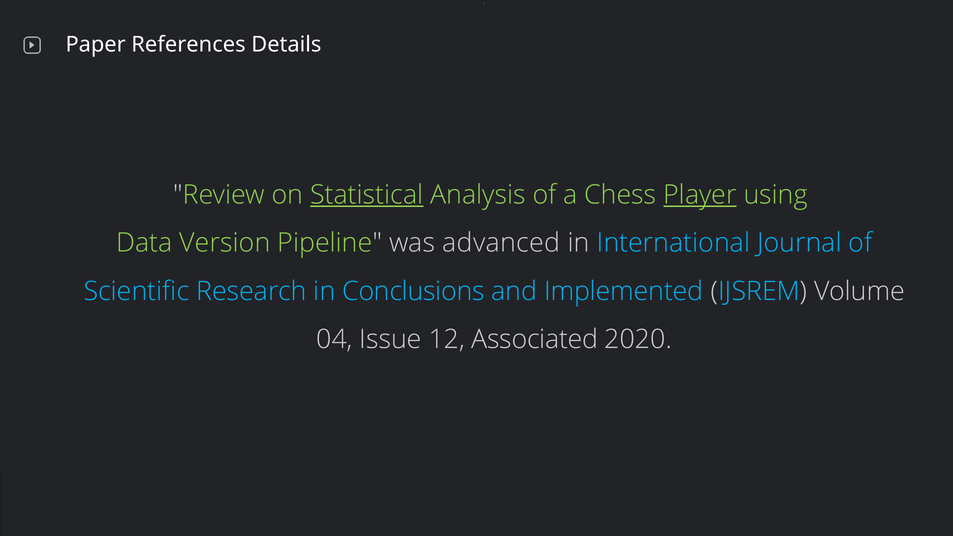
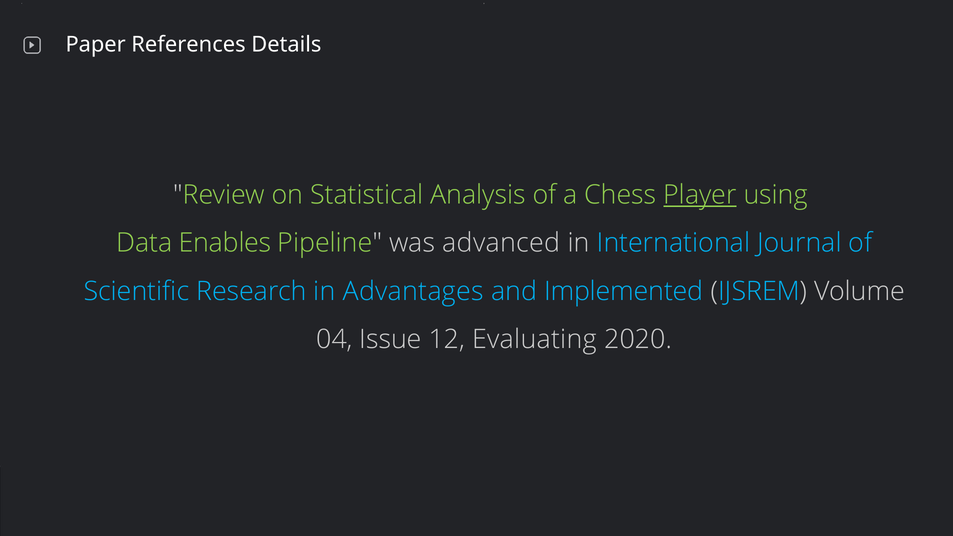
Statistical underline: present -> none
Version: Version -> Enables
Conclusions: Conclusions -> Advantages
Associated: Associated -> Evaluating
